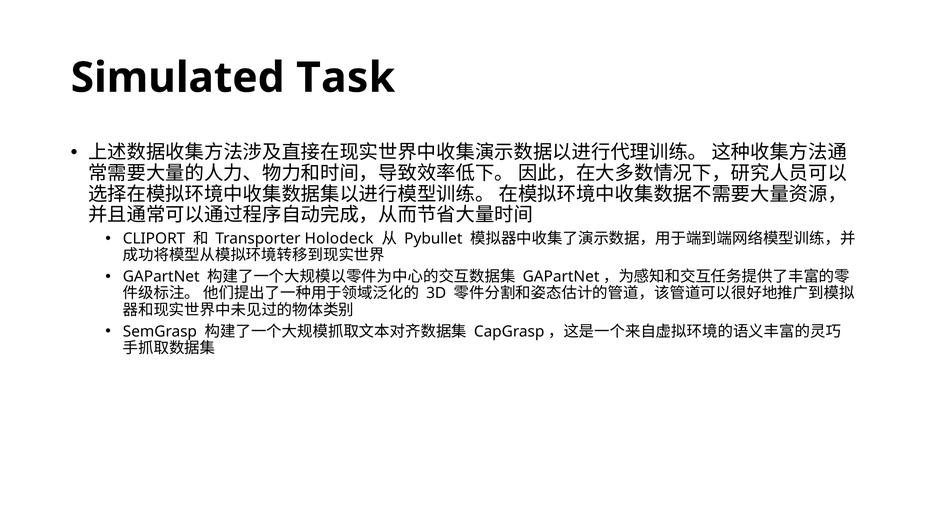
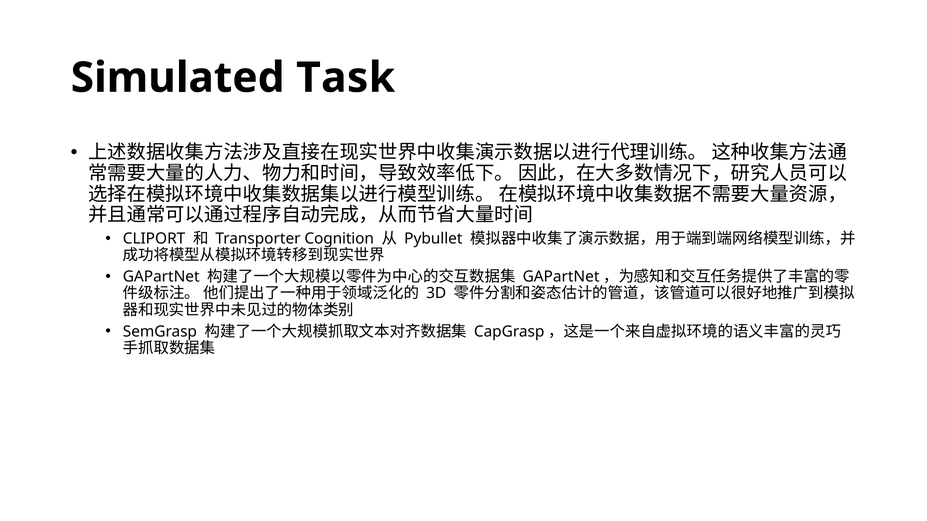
Holodeck: Holodeck -> Cognition
